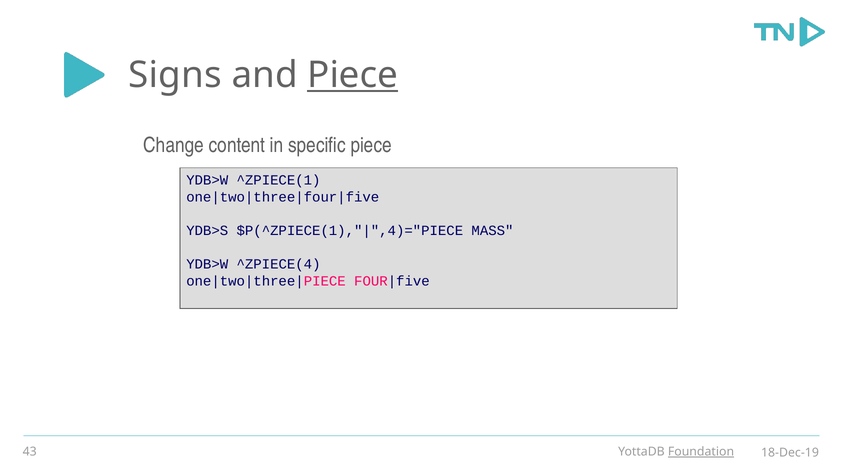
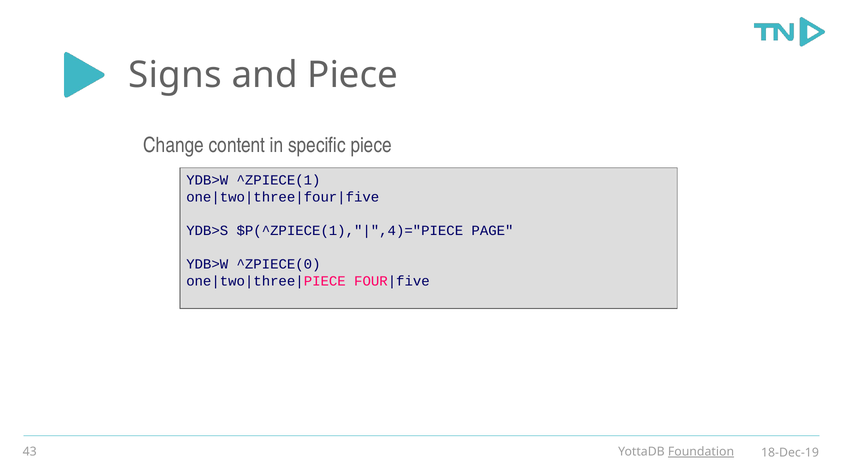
Piece at (353, 75) underline: present -> none
MASS: MASS -> PAGE
^ZPIECE(4: ^ZPIECE(4 -> ^ZPIECE(0
